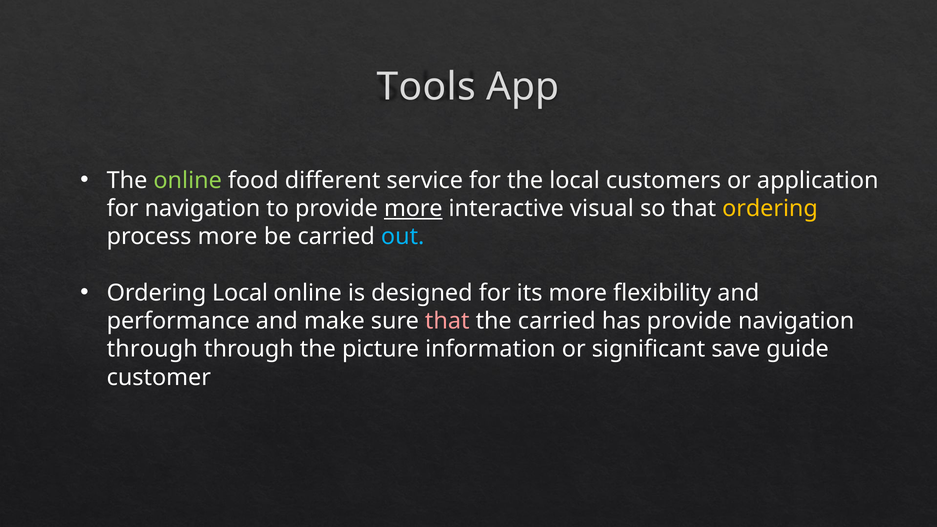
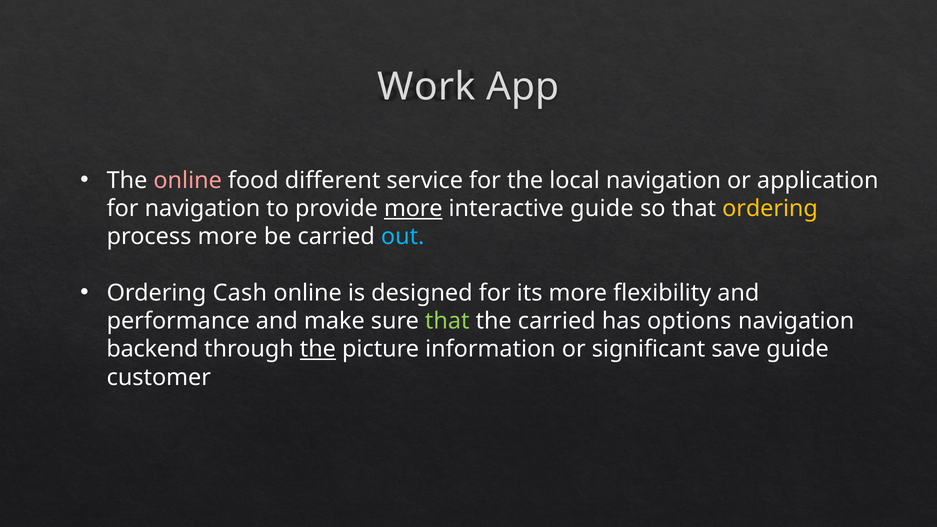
Tools: Tools -> Work
online at (188, 181) colour: light green -> pink
local customers: customers -> navigation
interactive visual: visual -> guide
Ordering Local: Local -> Cash
that at (447, 321) colour: pink -> light green
has provide: provide -> options
through at (152, 349): through -> backend
the at (318, 349) underline: none -> present
